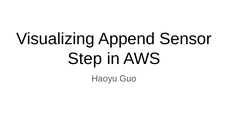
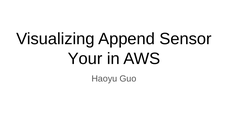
Step: Step -> Your
